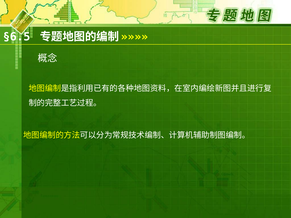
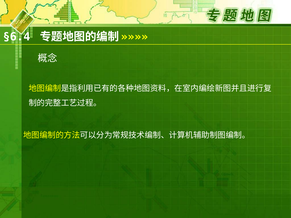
§6.5: §6.5 -> §6.4
